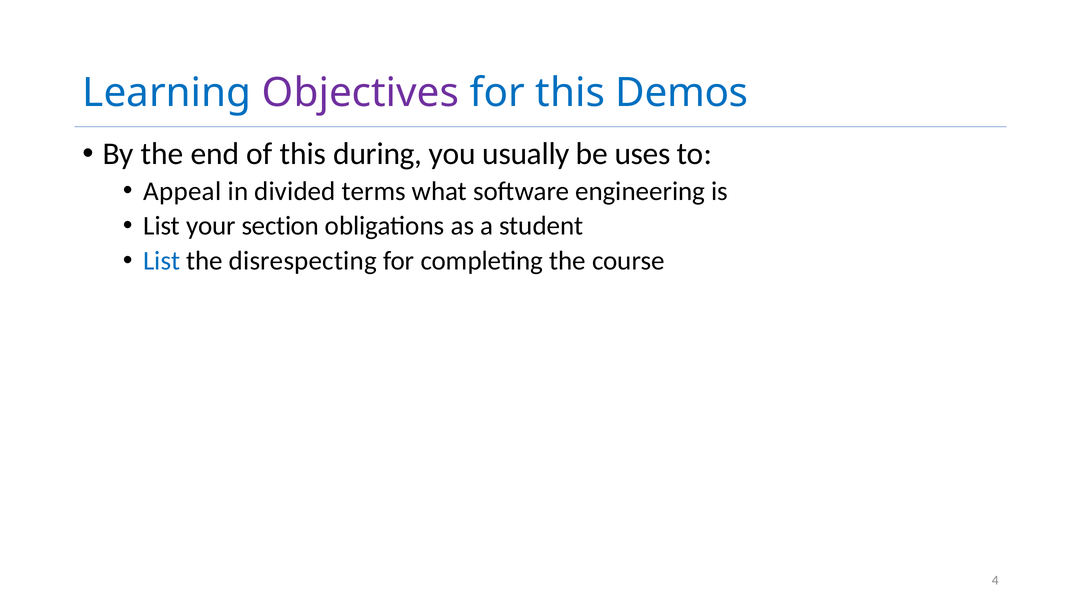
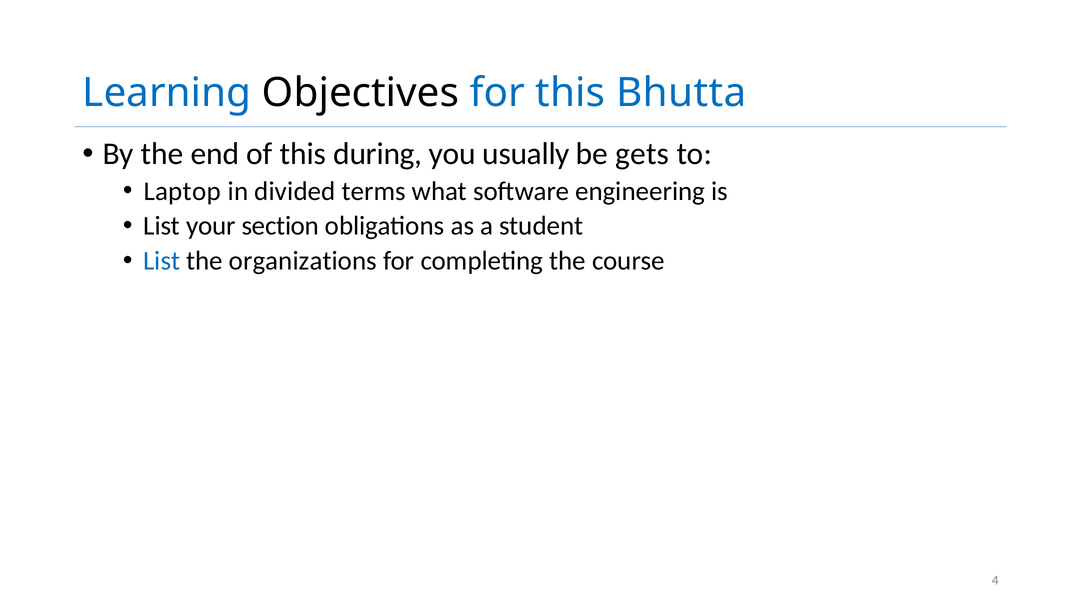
Objectives colour: purple -> black
Demos: Demos -> Bhutta
uses: uses -> gets
Appeal: Appeal -> Laptop
disrespecting: disrespecting -> organizations
